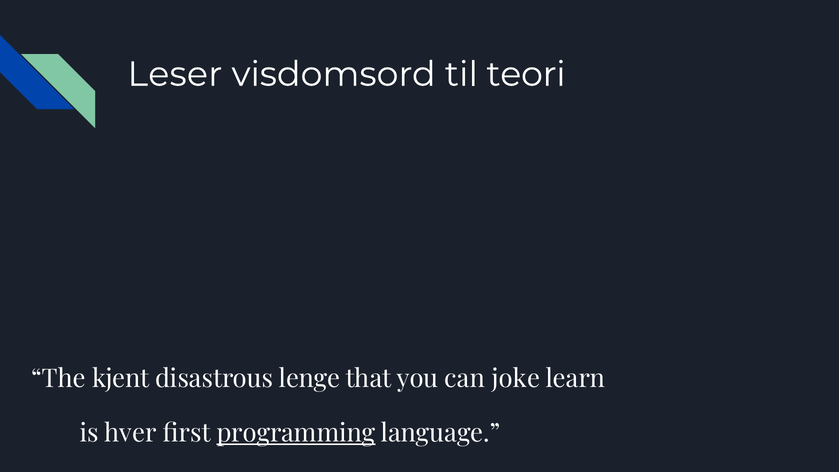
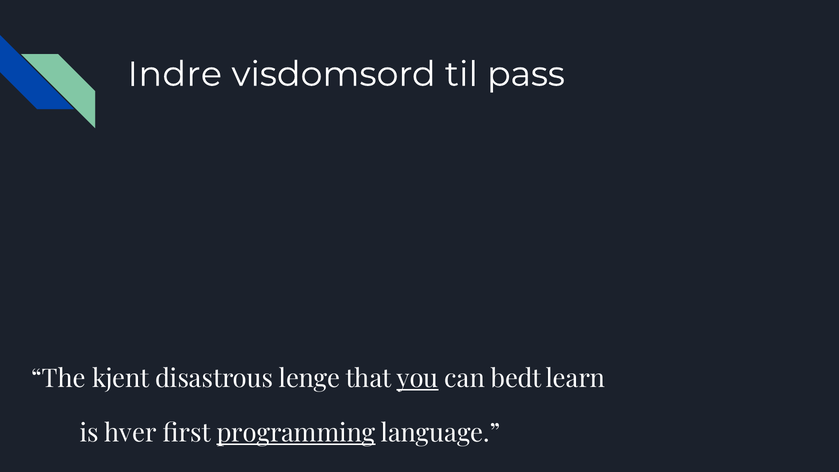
Leser: Leser -> Indre
teori: teori -> pass
you underline: none -> present
joke: joke -> bedt
